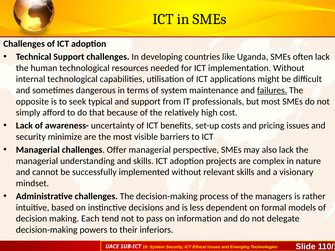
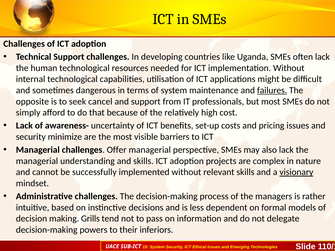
typical: typical -> cancel
visionary underline: none -> present
Each: Each -> Grills
